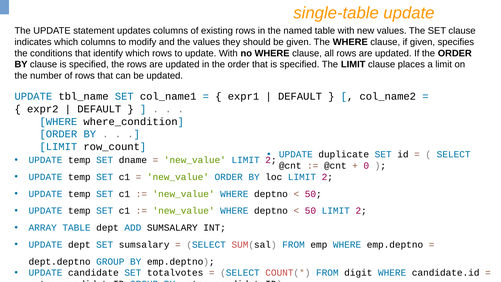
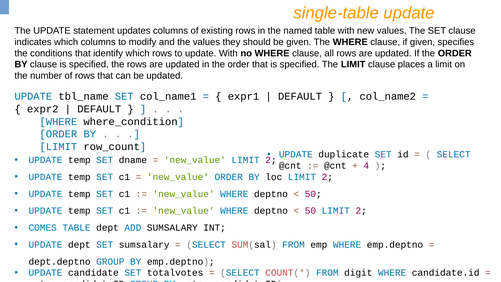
0: 0 -> 4
ARRAY: ARRAY -> COMES
